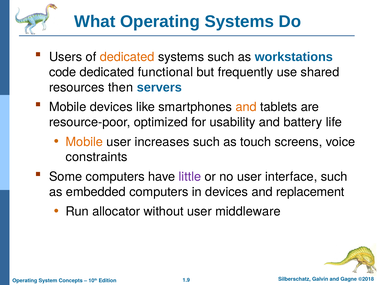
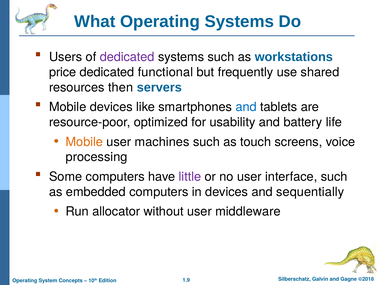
dedicated at (127, 57) colour: orange -> purple
code: code -> price
and at (246, 107) colour: orange -> blue
increases: increases -> machines
constraints: constraints -> processing
replacement: replacement -> sequentially
